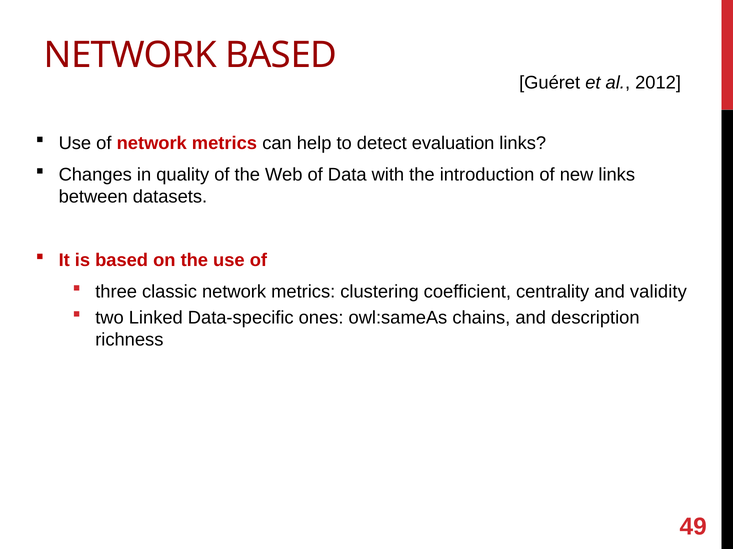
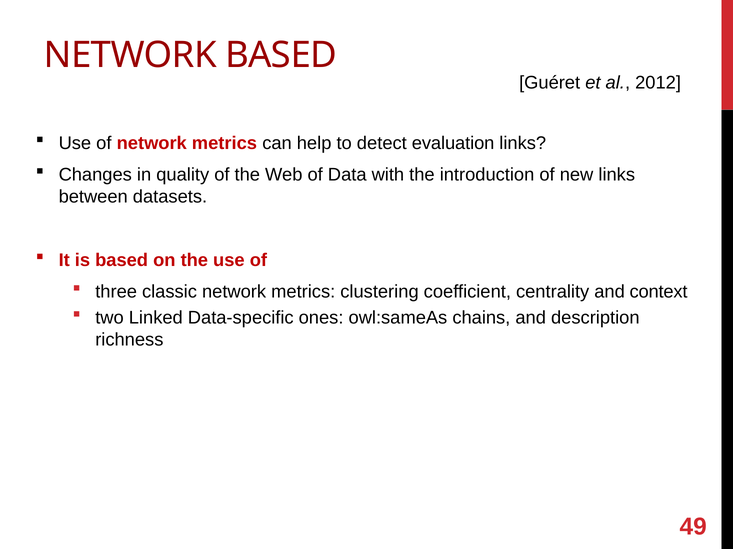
validity: validity -> context
